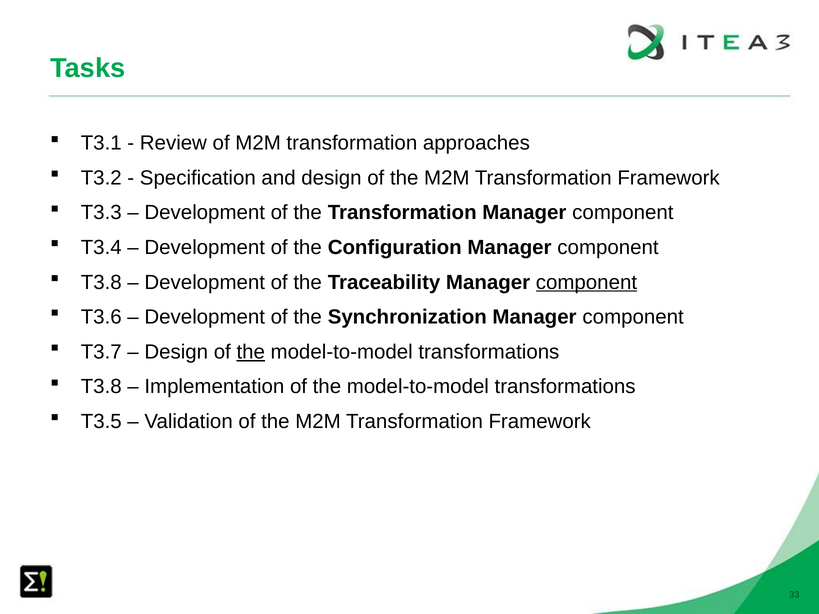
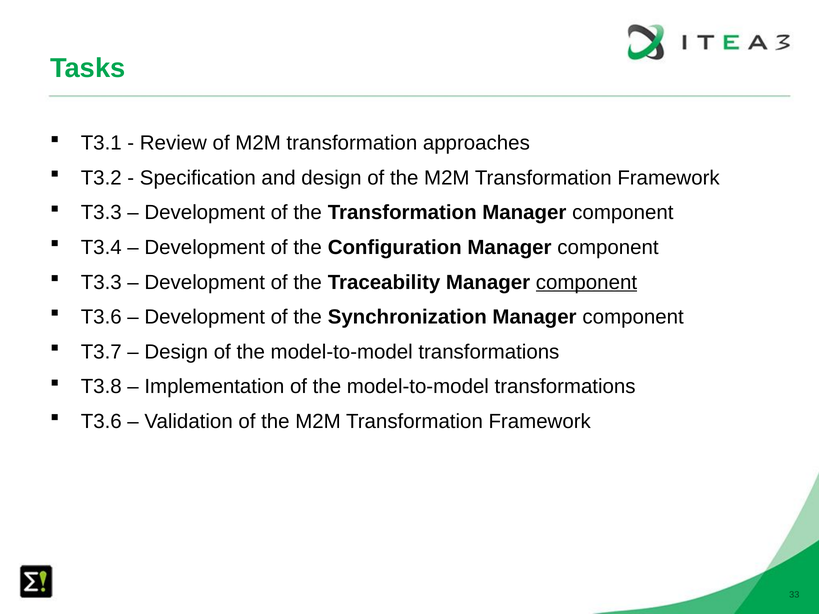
T3.8 at (101, 282): T3.8 -> T3.3
the at (251, 352) underline: present -> none
T3.5 at (101, 422): T3.5 -> T3.6
